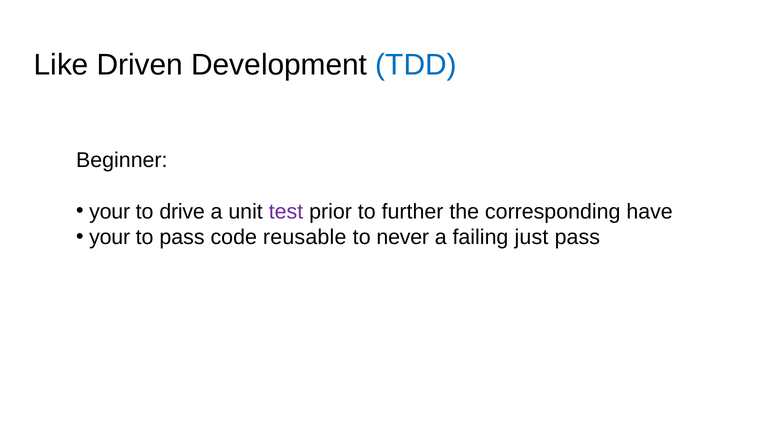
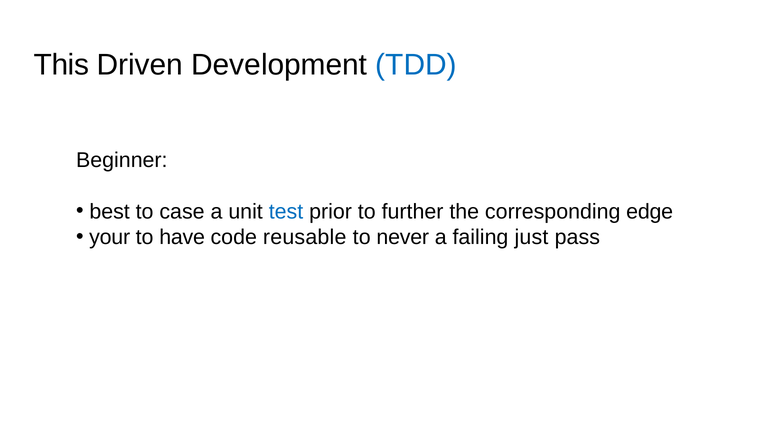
Like: Like -> This
your at (110, 212): your -> best
drive: drive -> case
test colour: purple -> blue
have: have -> edge
to pass: pass -> have
